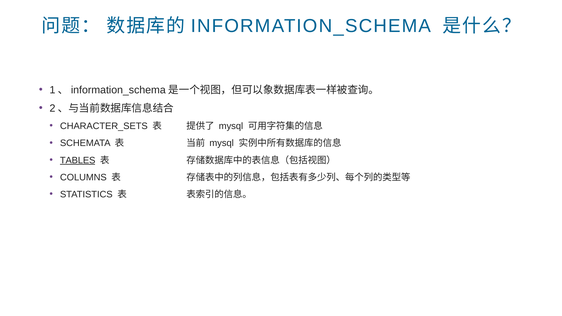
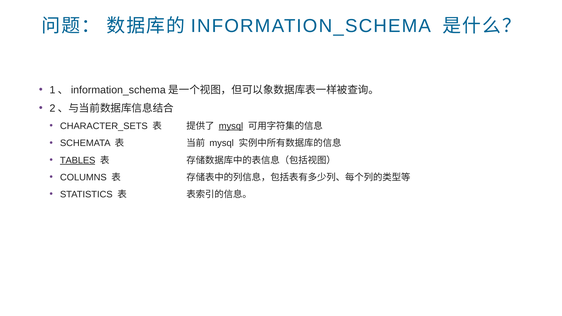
mysql at (231, 126) underline: none -> present
